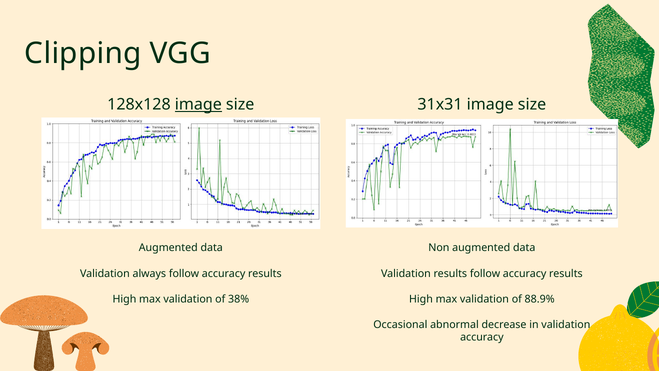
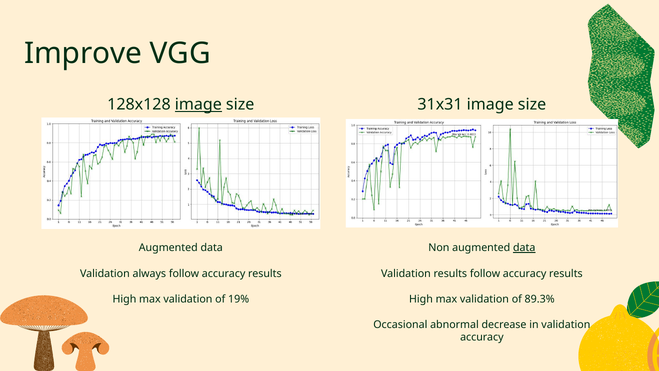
Clipping: Clipping -> Improve
data at (524, 248) underline: none -> present
38%: 38% -> 19%
88.9%: 88.9% -> 89.3%
